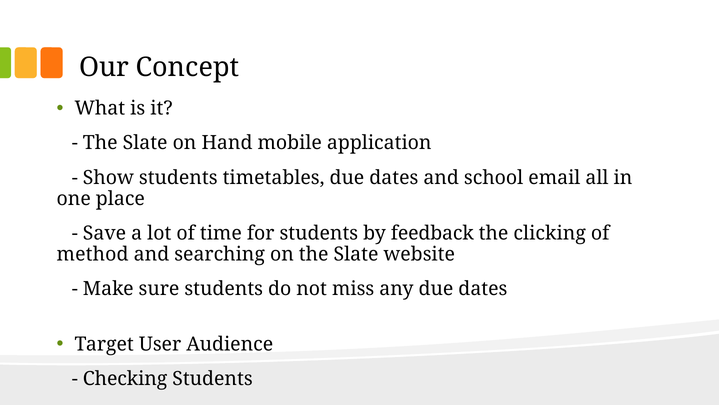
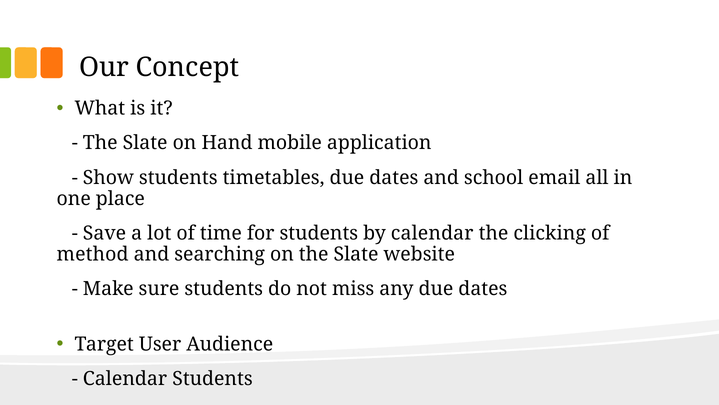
by feedback: feedback -> calendar
Checking at (125, 378): Checking -> Calendar
